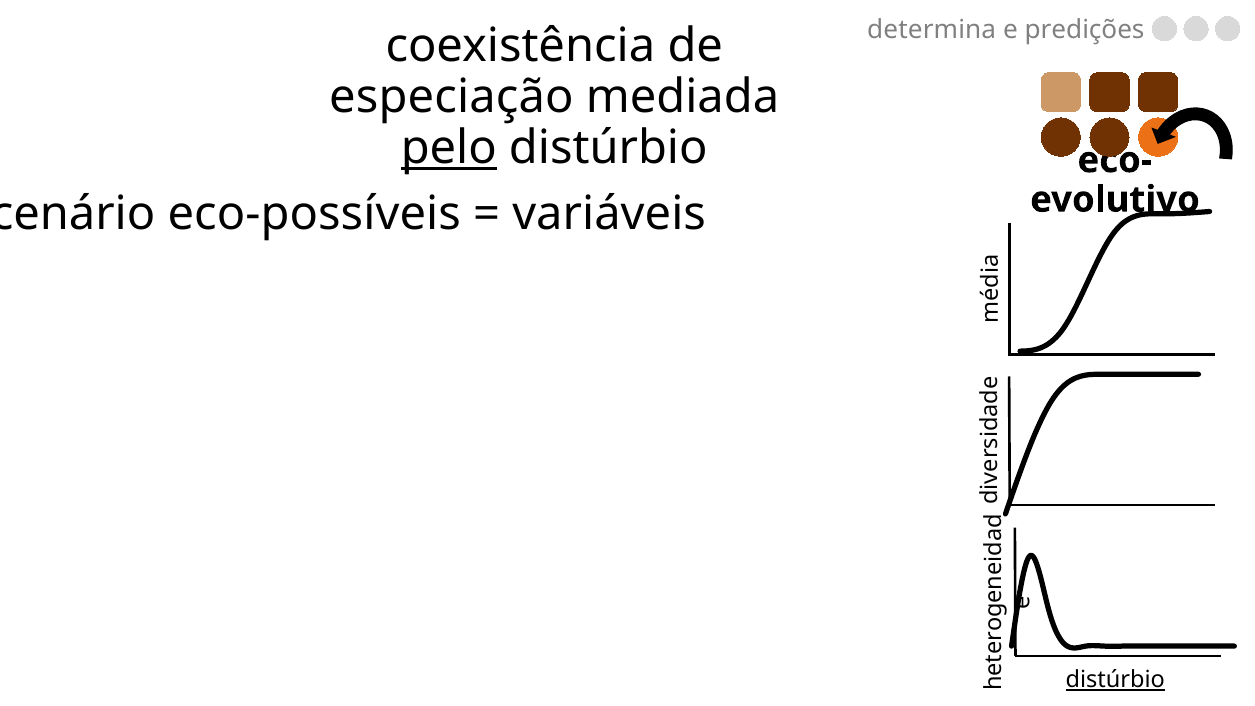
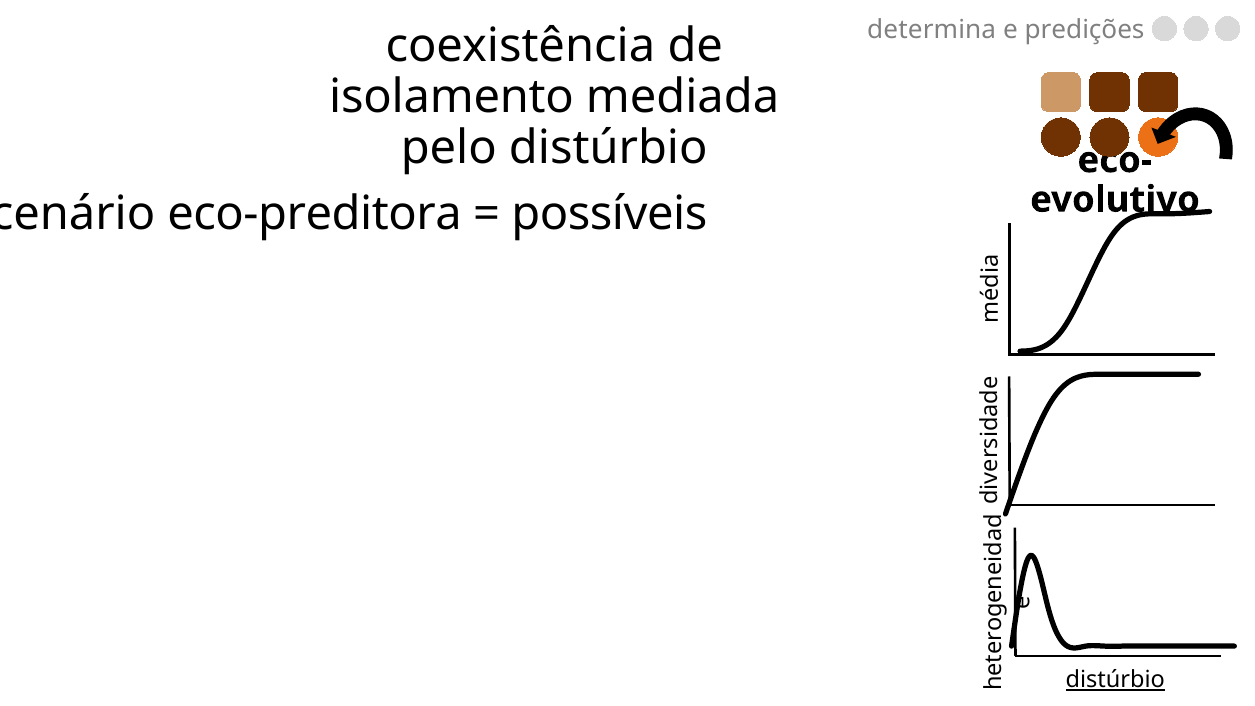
especiação: especiação -> isolamento
pelo underline: present -> none
eco-possíveis: eco-possíveis -> eco-preditora
variáveis: variáveis -> possíveis
